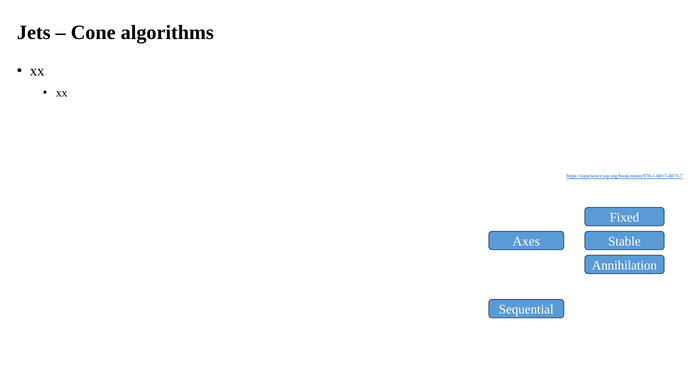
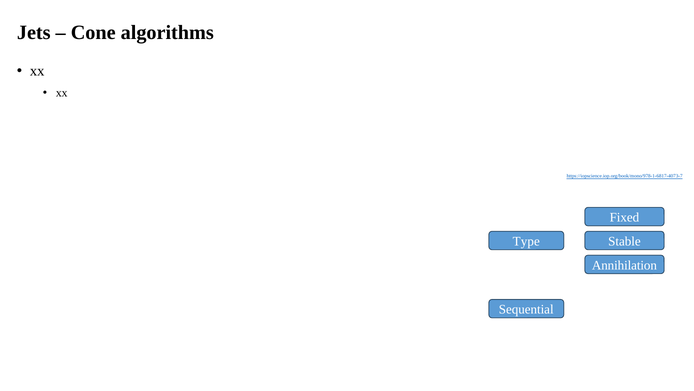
Axes: Axes -> Type
